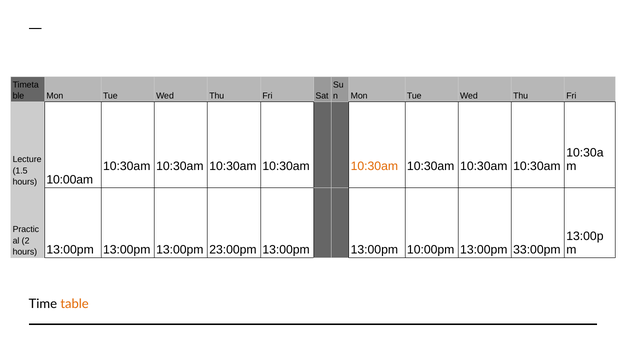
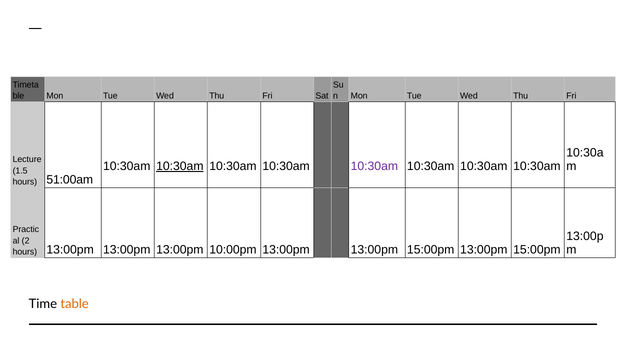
10:30am at (180, 166) underline: none -> present
10:30am at (374, 166) colour: orange -> purple
10:00am: 10:00am -> 51:00am
23:00pm: 23:00pm -> 10:00pm
13:00pm 13:00pm 10:00pm: 10:00pm -> 15:00pm
33:00pm at (537, 250): 33:00pm -> 15:00pm
